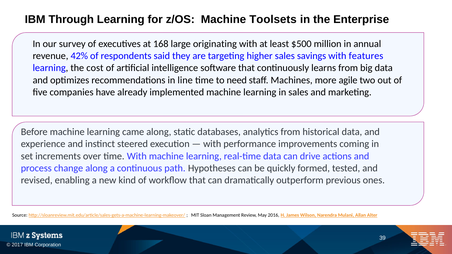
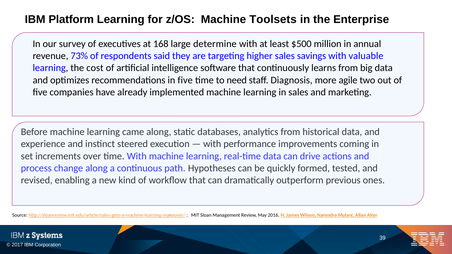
Through: Through -> Platform
originating: originating -> determine
42%: 42% -> 73%
features: features -> valuable
in line: line -> five
Machines: Machines -> Diagnosis
